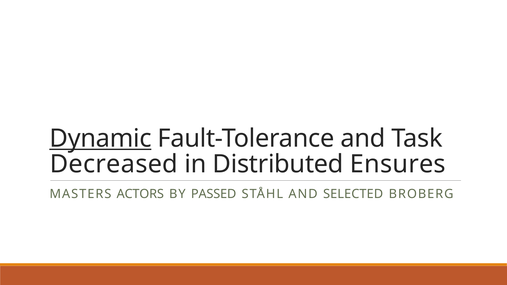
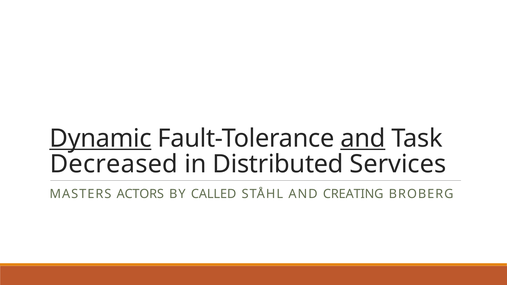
and at (363, 139) underline: none -> present
Ensures: Ensures -> Services
PASSED: PASSED -> CALLED
SELECTED: SELECTED -> CREATING
